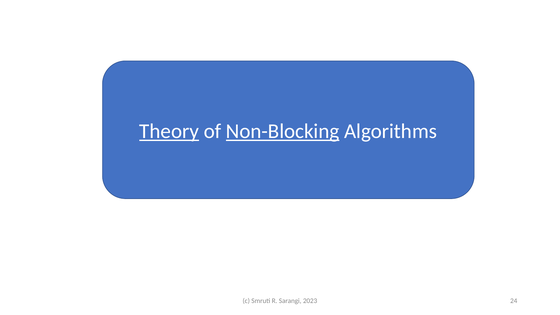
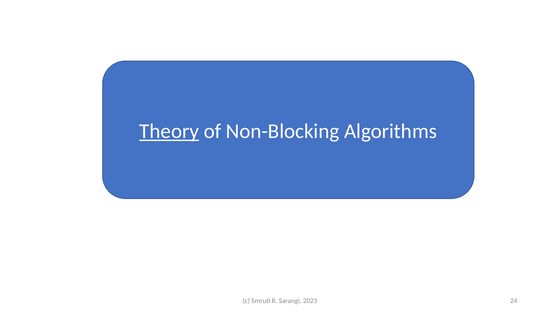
Non-Blocking underline: present -> none
